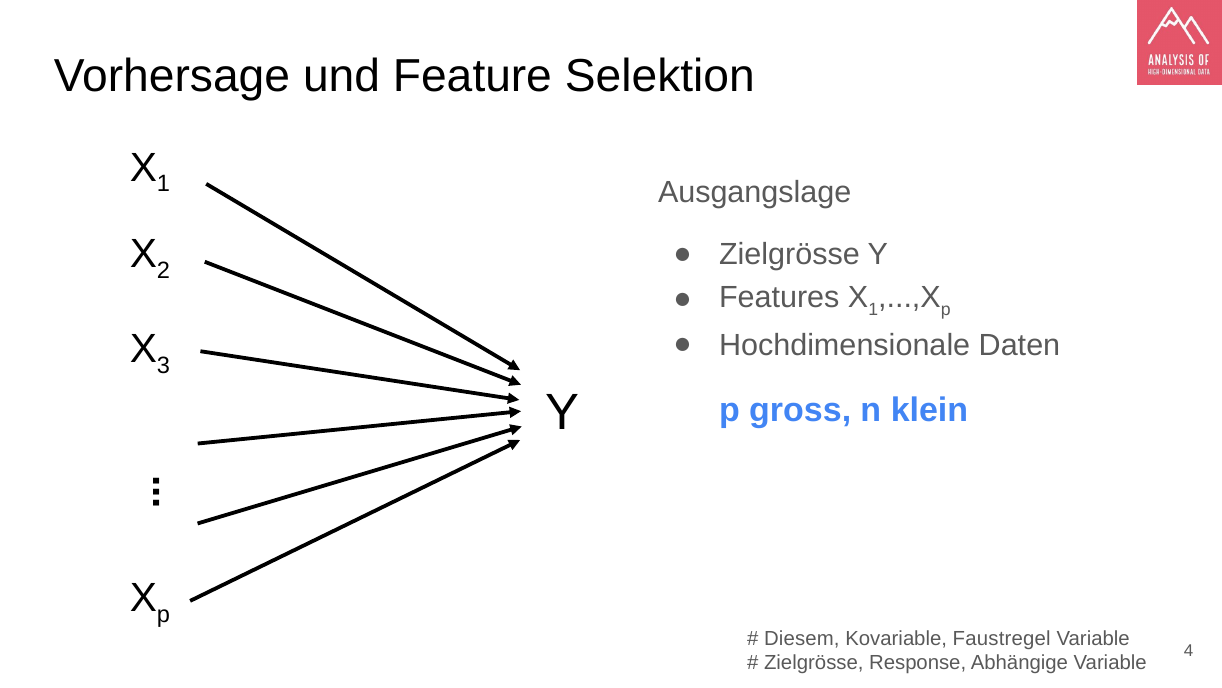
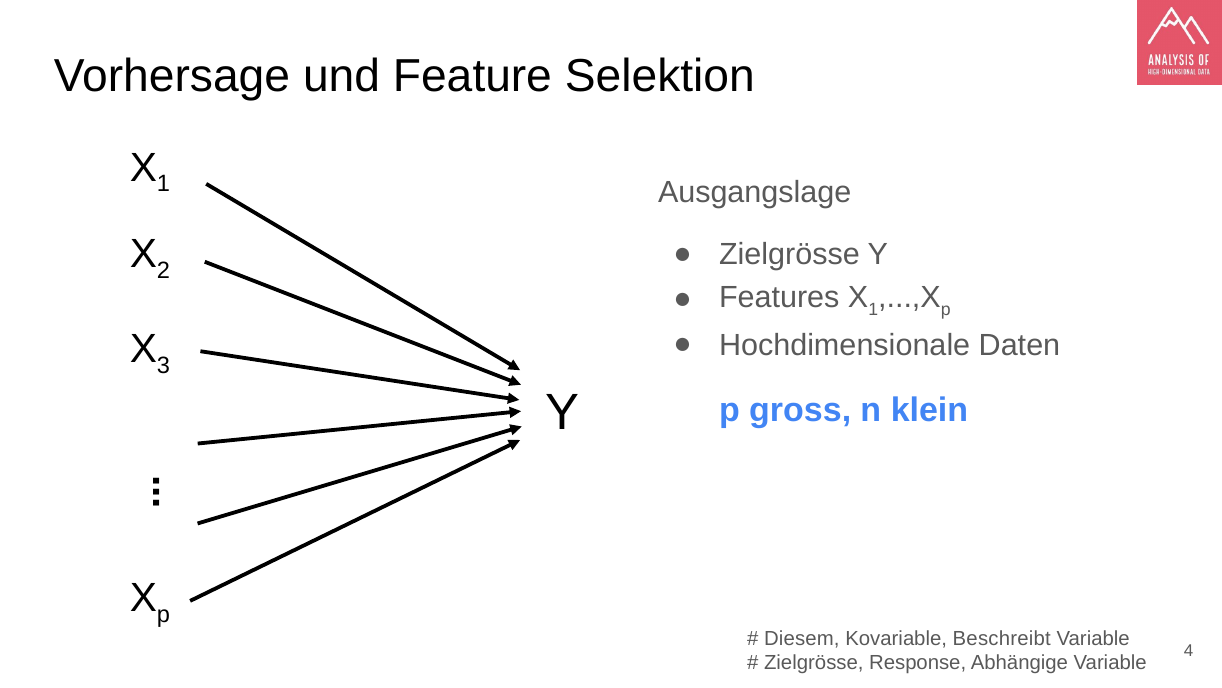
Faustregel: Faustregel -> Beschreibt
